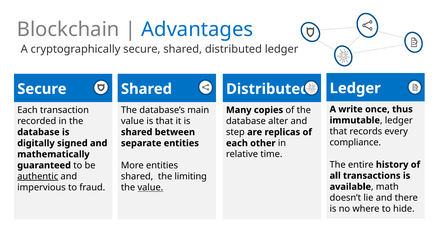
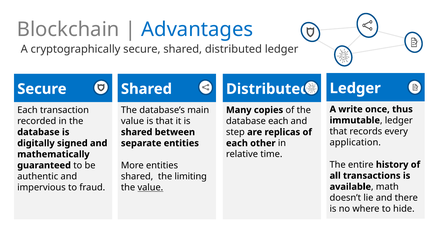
database alter: alter -> each
compliance: compliance -> application
authentic underline: present -> none
